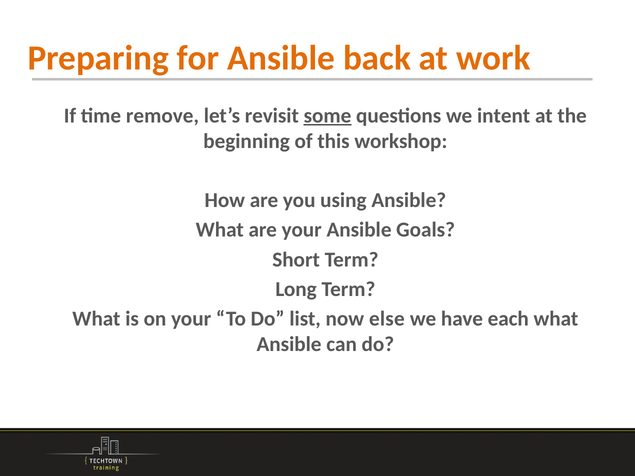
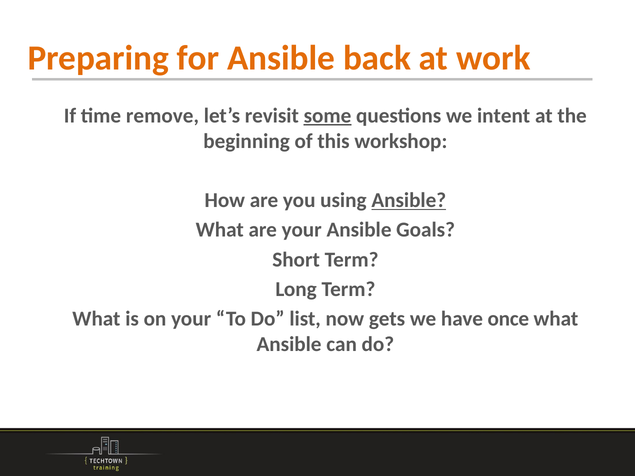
Ansible at (409, 200) underline: none -> present
else: else -> gets
each: each -> once
